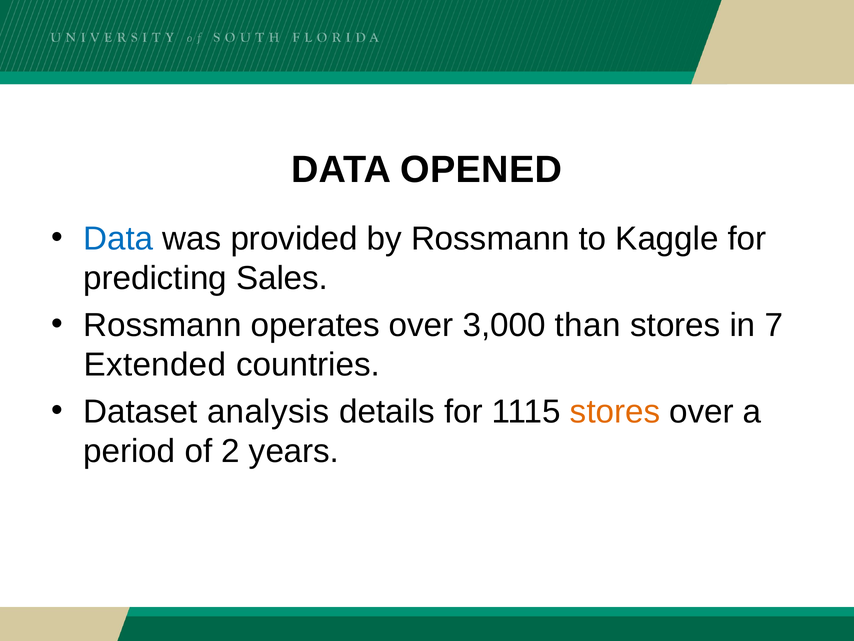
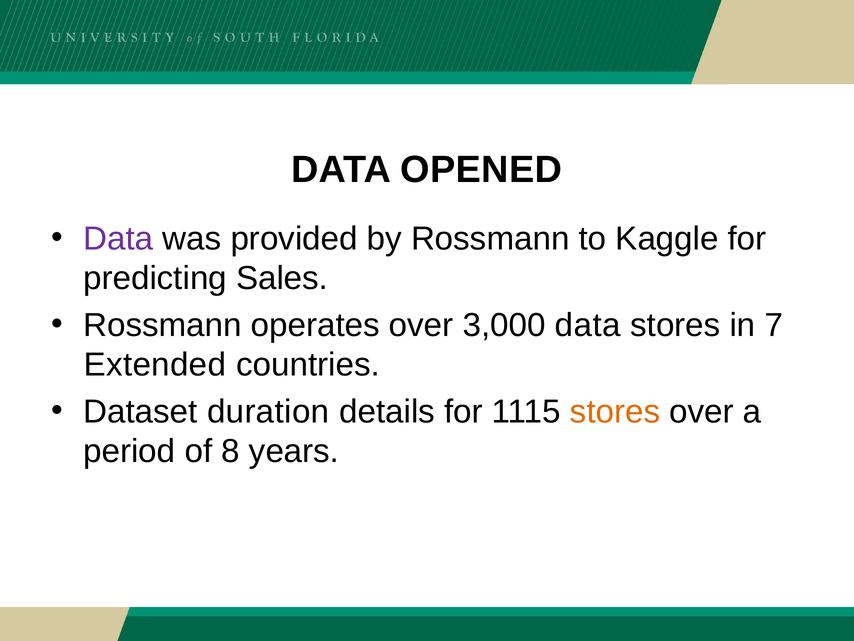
Data at (118, 238) colour: blue -> purple
3,000 than: than -> data
analysis: analysis -> duration
2: 2 -> 8
